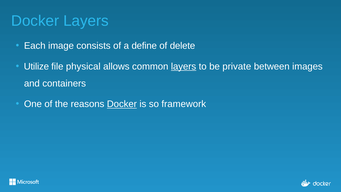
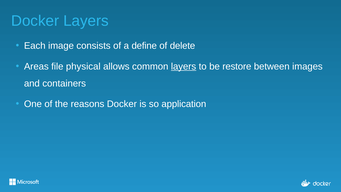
Utilize: Utilize -> Areas
private: private -> restore
Docker at (122, 104) underline: present -> none
framework: framework -> application
